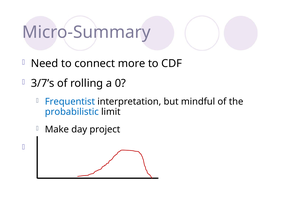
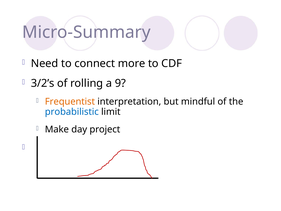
3/7’s: 3/7’s -> 3/2’s
0: 0 -> 9
Frequentist colour: blue -> orange
